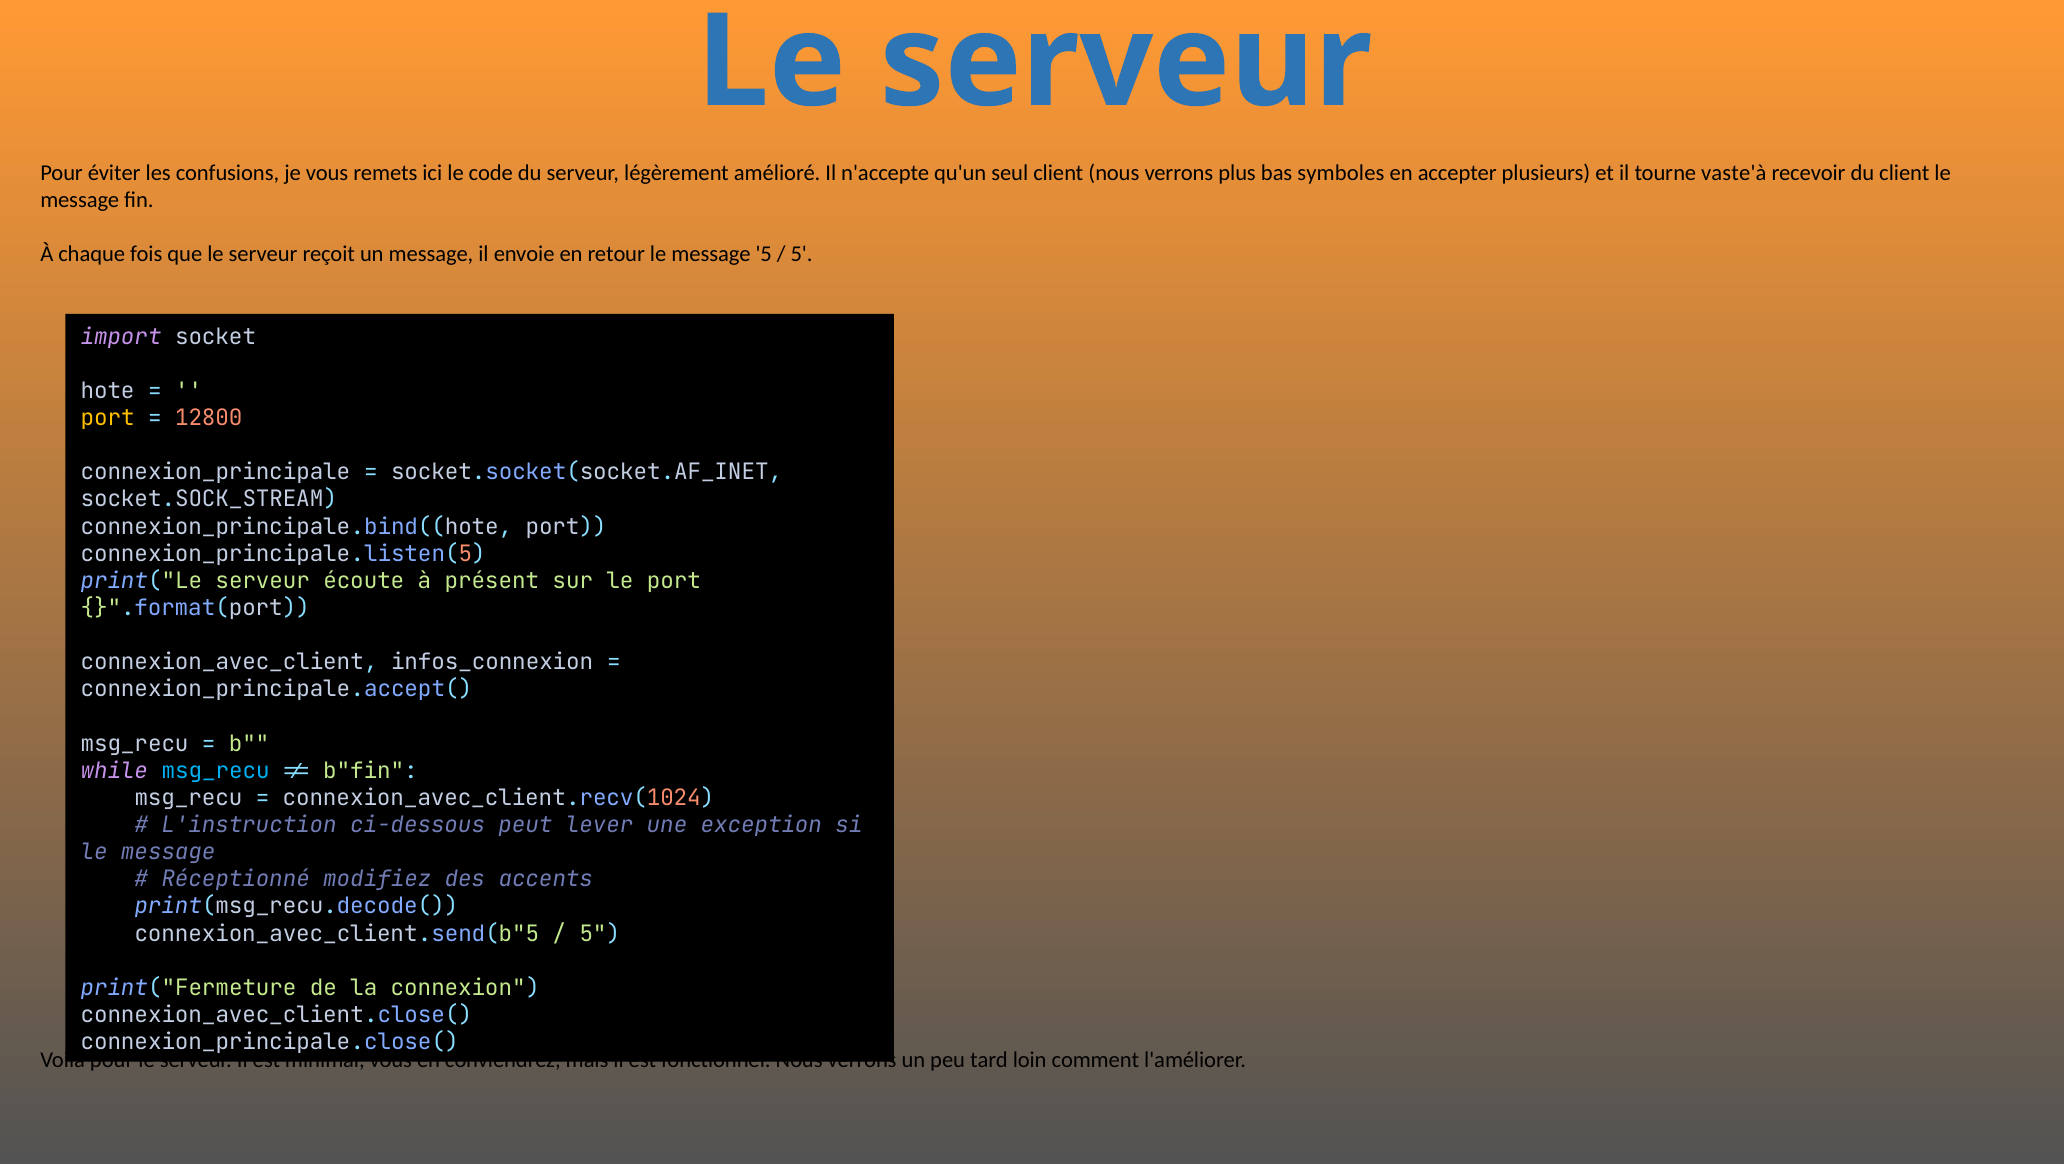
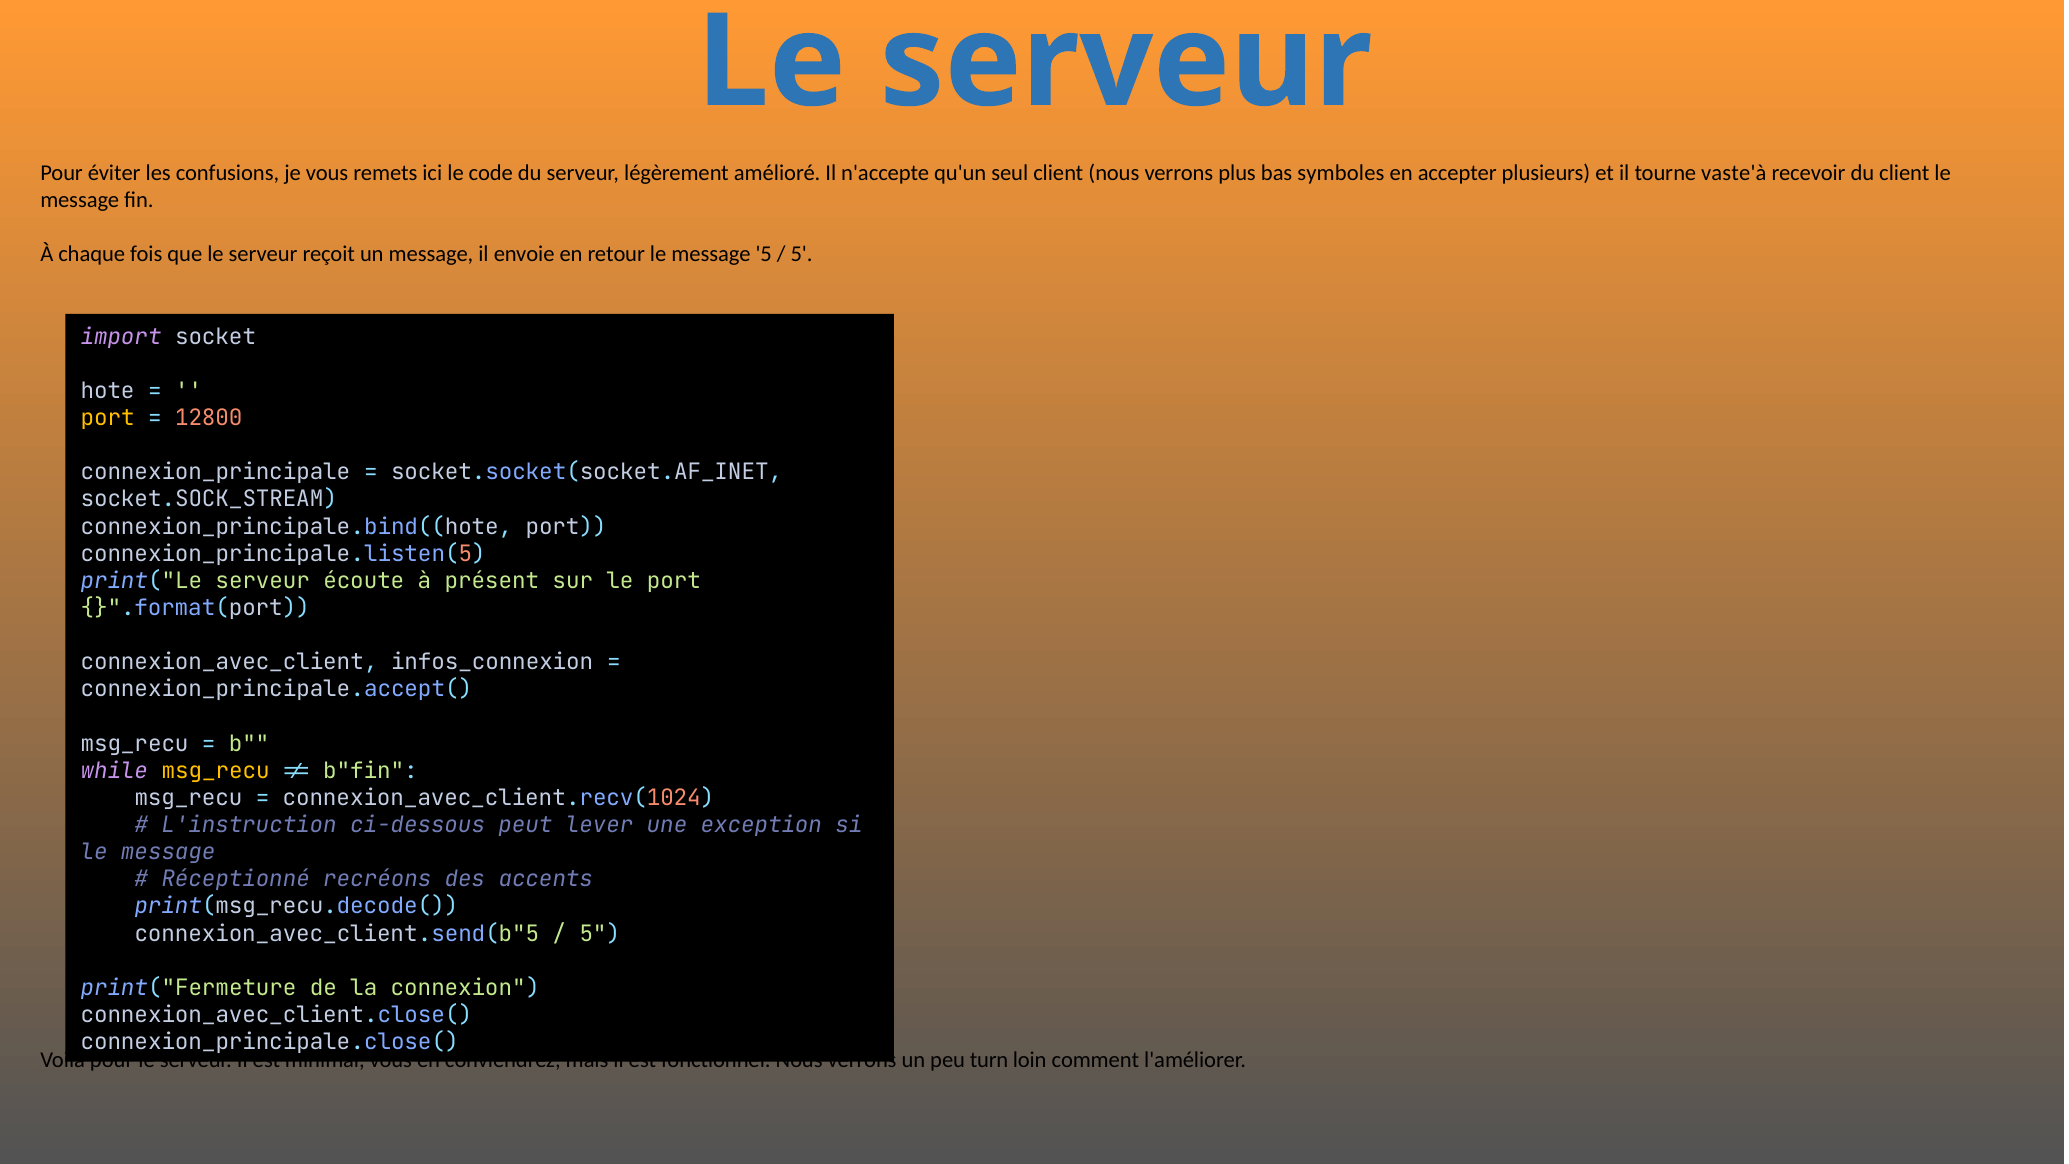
msg_recu at (216, 771) colour: light blue -> yellow
modifiez: modifiez -> recréons
tard: tard -> turn
